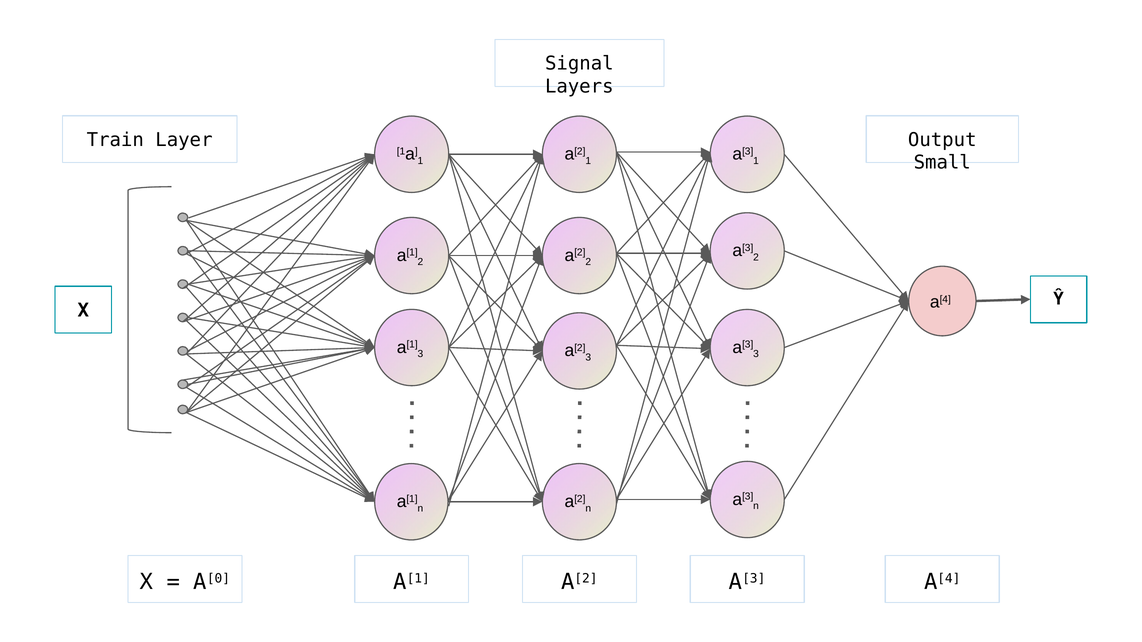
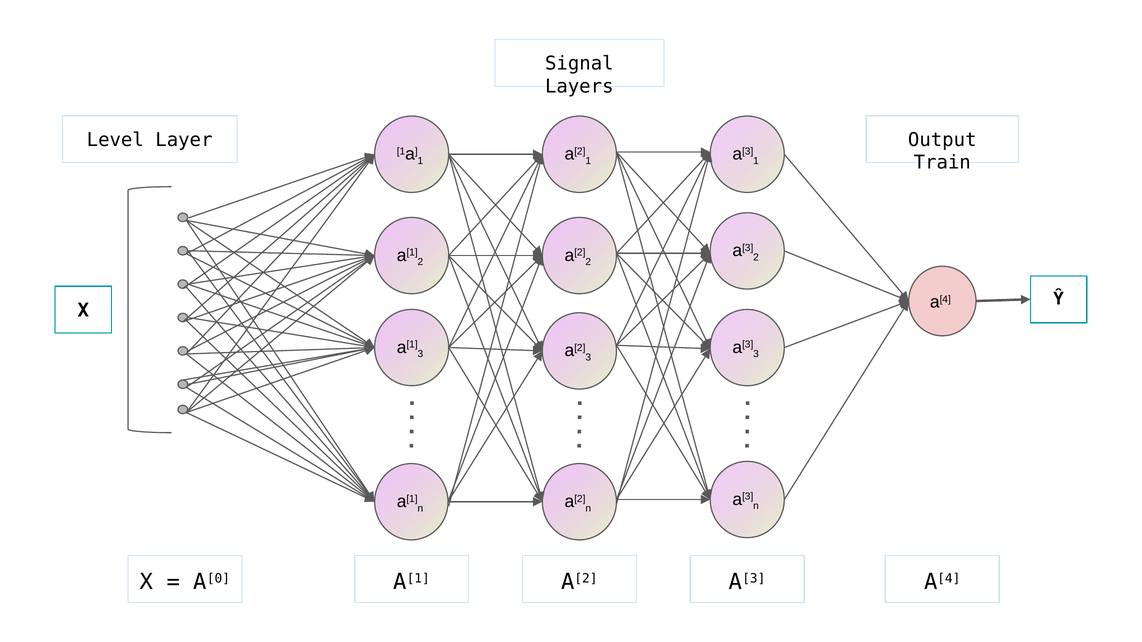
Train: Train -> Level
Small: Small -> Train
